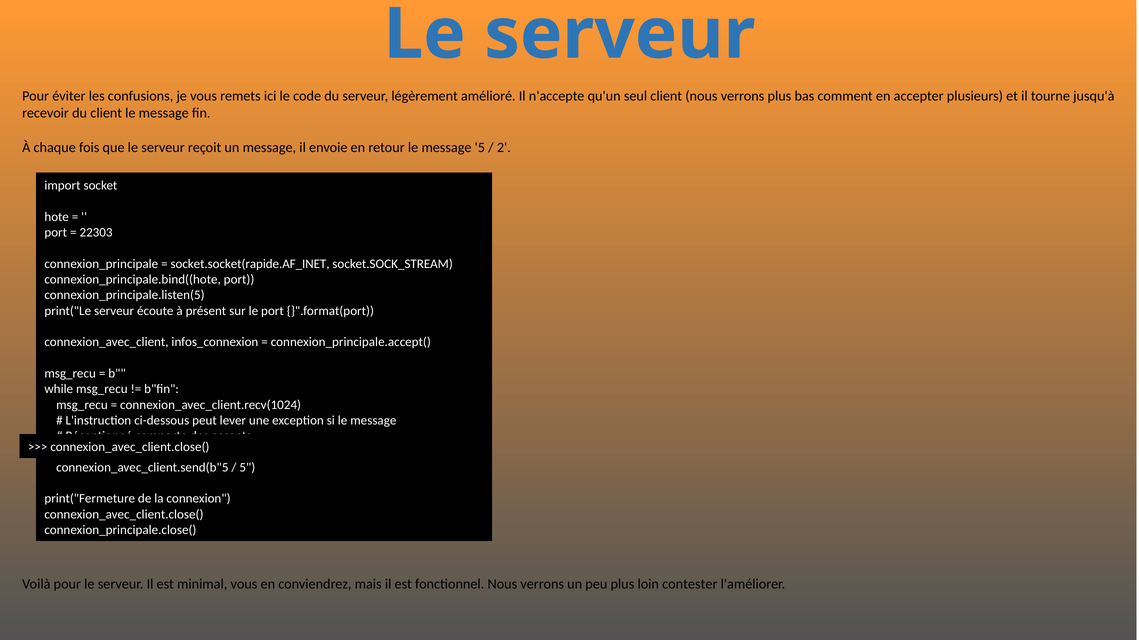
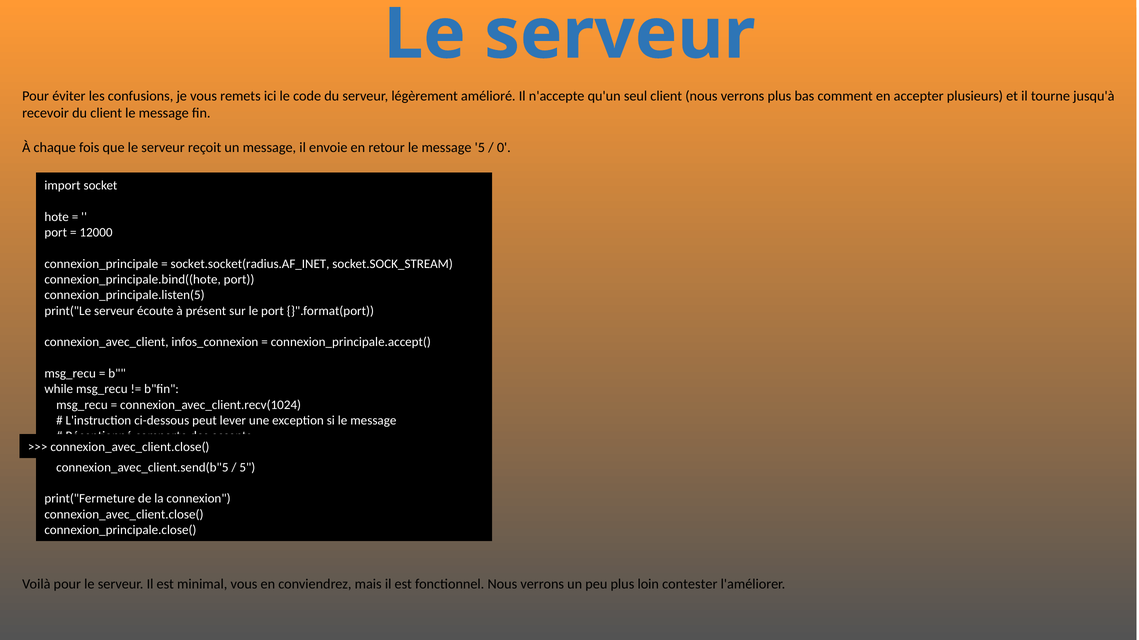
2: 2 -> 0
22303: 22303 -> 12000
socket.socket(rapide.AF_INET: socket.socket(rapide.AF_INET -> socket.socket(radius.AF_INET
